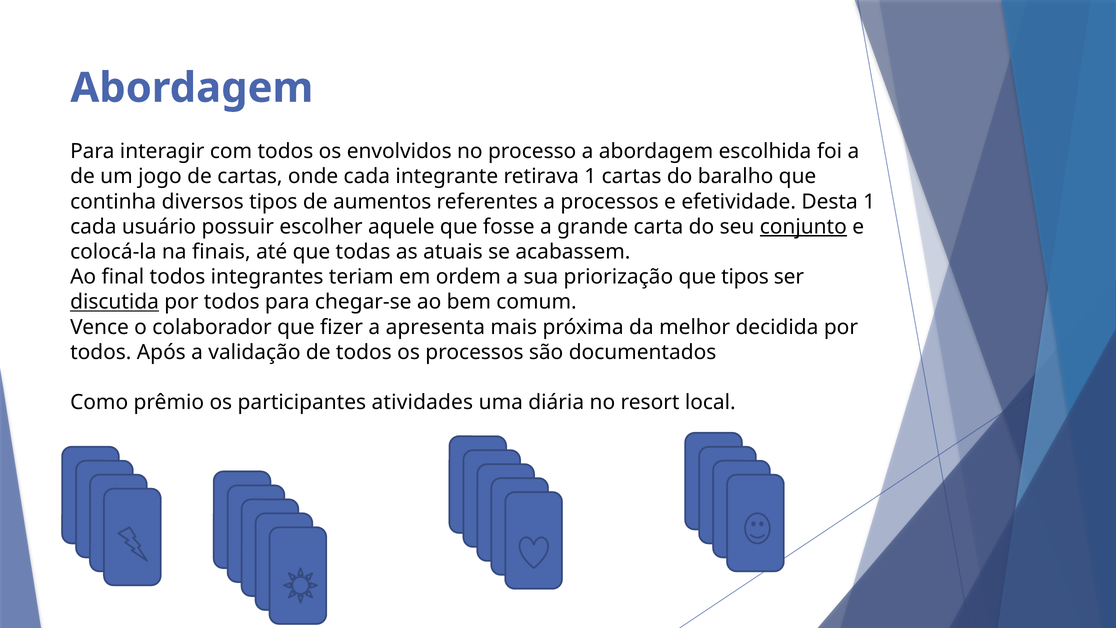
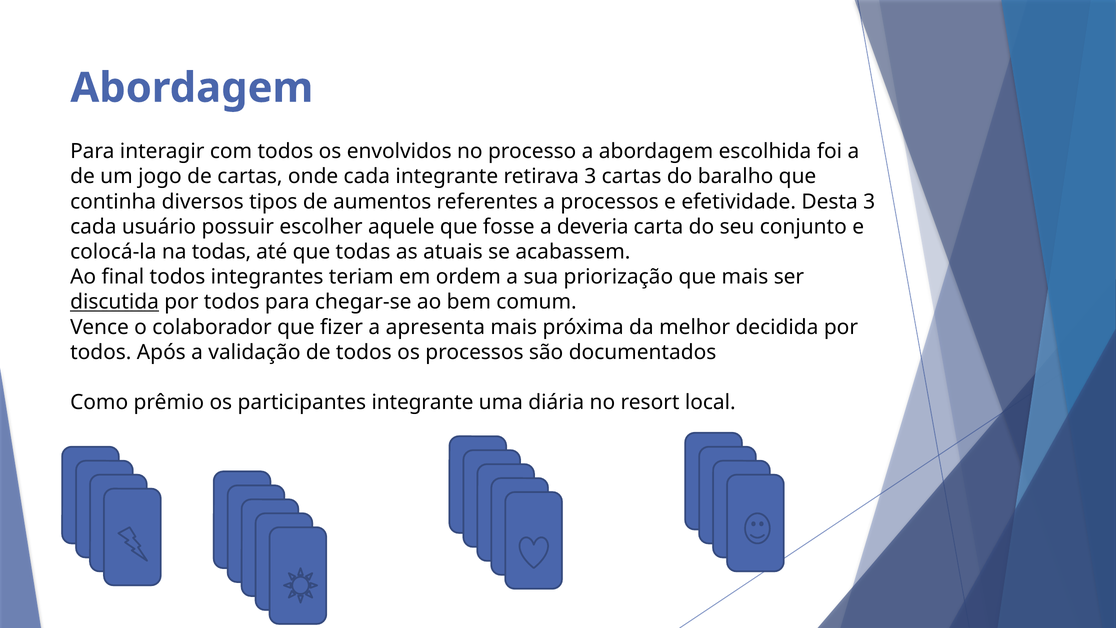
retirava 1: 1 -> 3
Desta 1: 1 -> 3
grande: grande -> deveria
conjunto underline: present -> none
na finais: finais -> todas
que tipos: tipos -> mais
participantes atividades: atividades -> integrante
